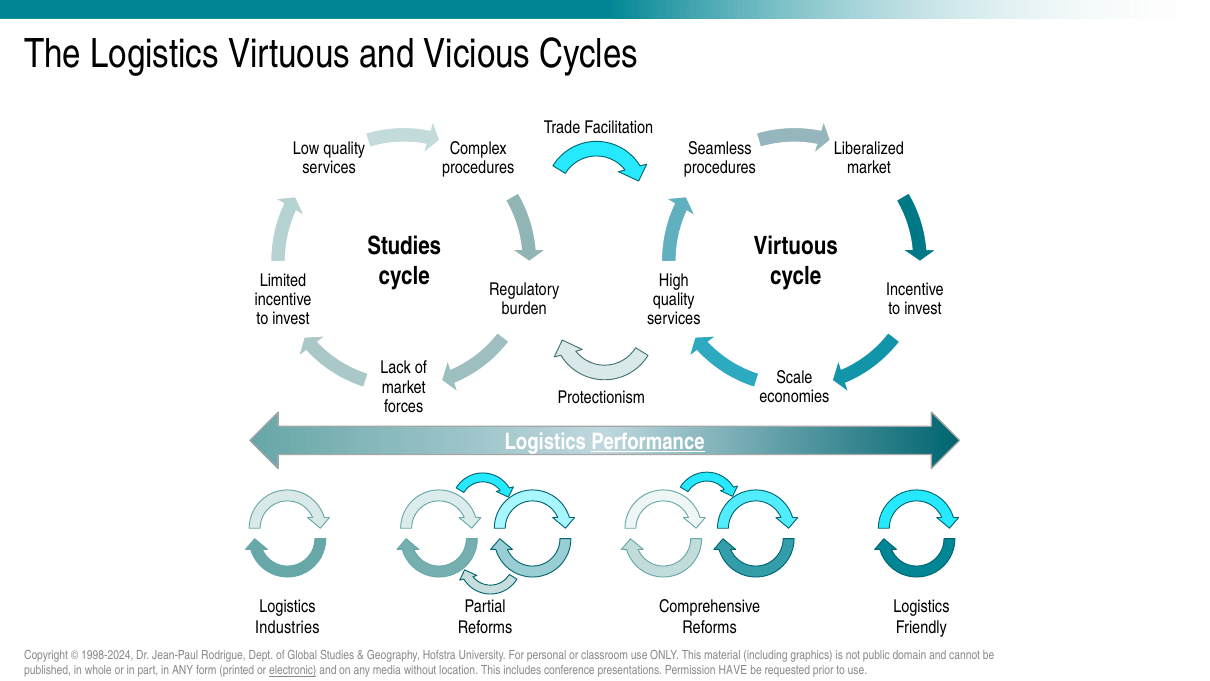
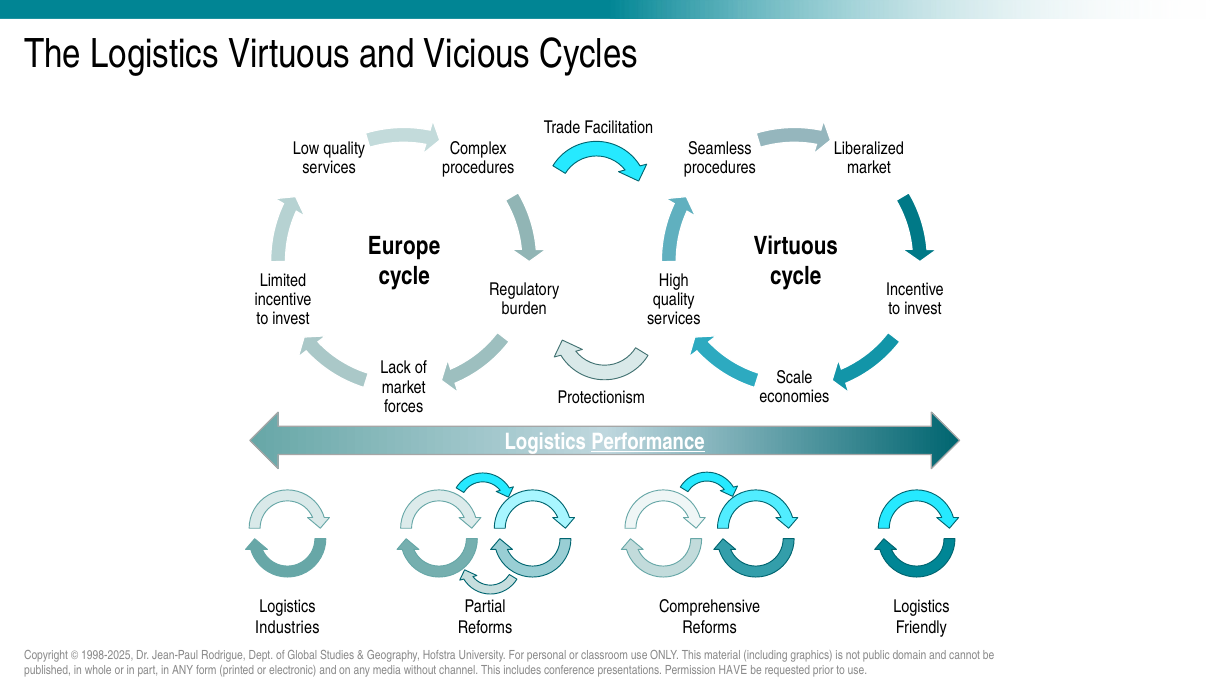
Studies at (404, 246): Studies -> Europe
1998-2024: 1998-2024 -> 1998-2025
electronic underline: present -> none
location: location -> channel
